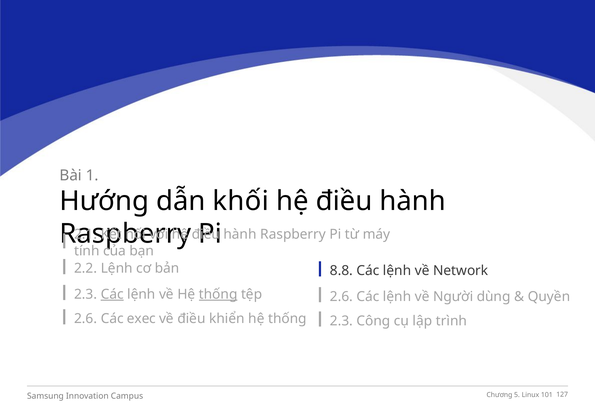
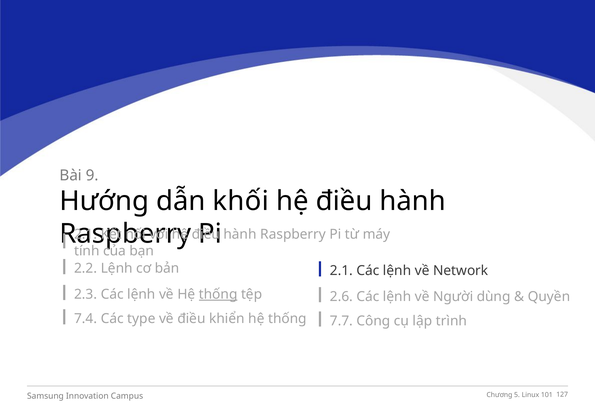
1: 1 -> 9
8.8 at (341, 271): 8.8 -> 2.1
Các at (112, 294) underline: present -> none
2.6 at (86, 319): 2.6 -> 7.4
exec: exec -> type
2.3 at (341, 321): 2.3 -> 7.7
